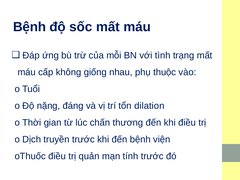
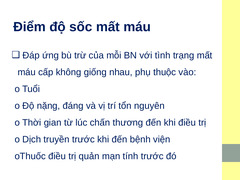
Bệnh at (30, 27): Bệnh -> Điểm
dilation: dilation -> nguyên
